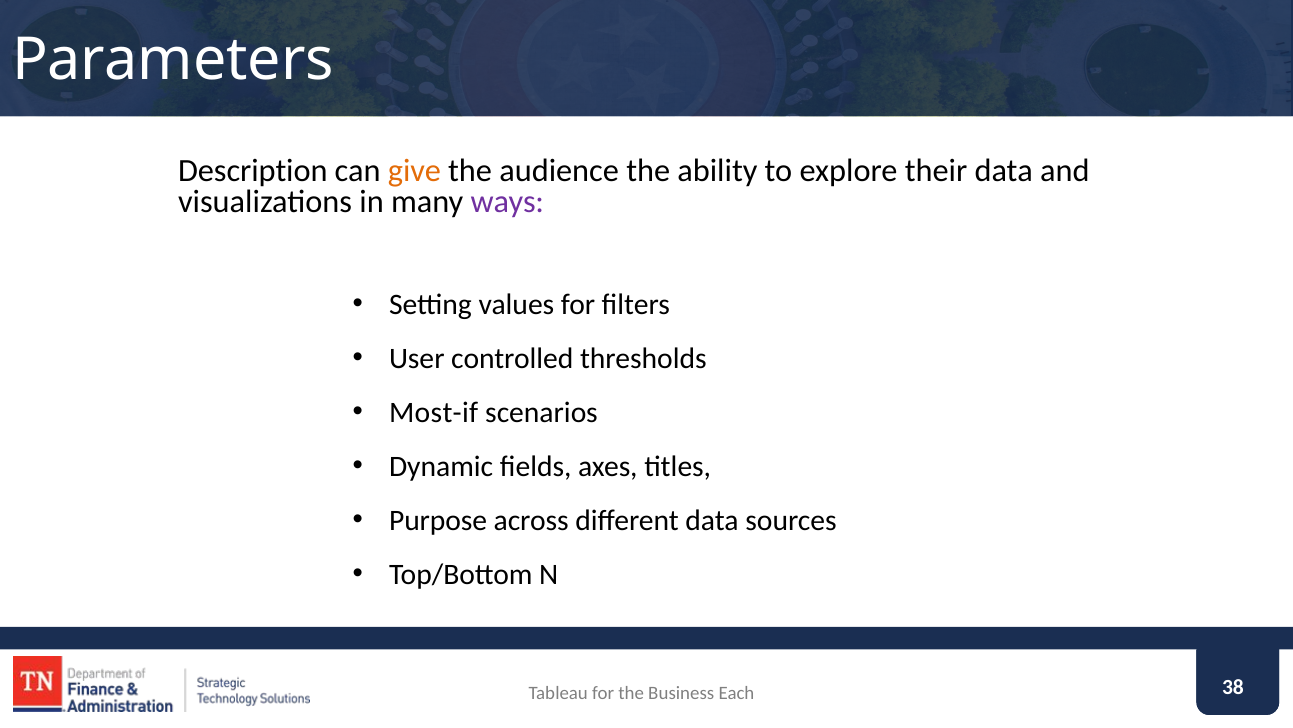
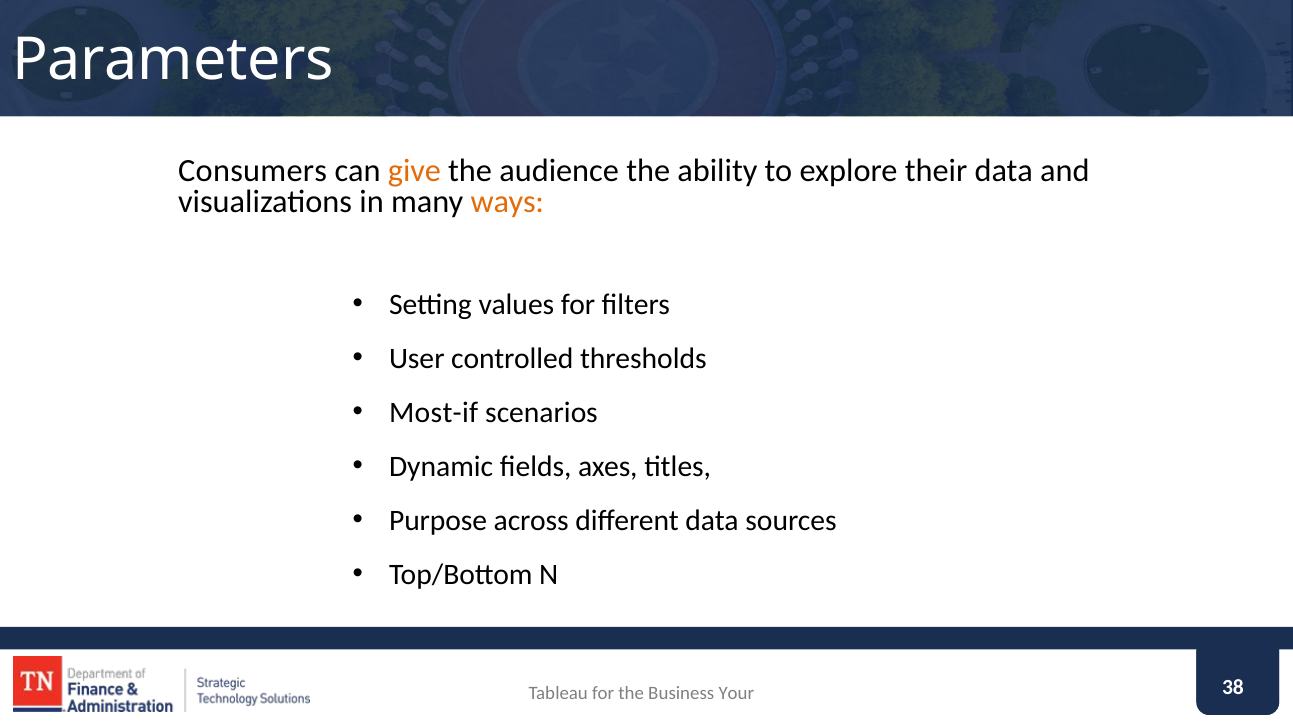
Description: Description -> Consumers
ways colour: purple -> orange
Each: Each -> Your
